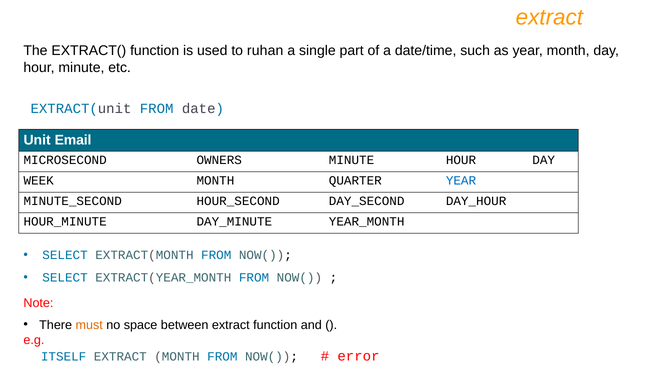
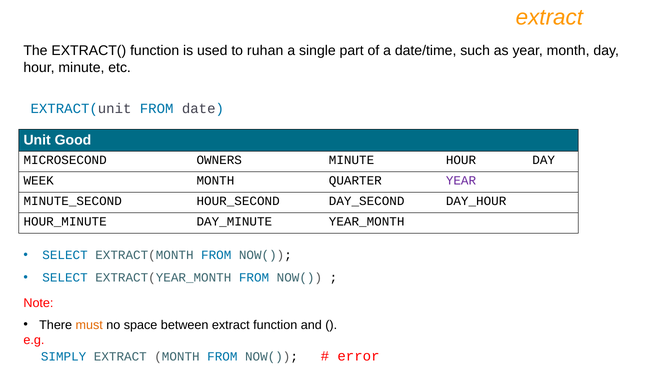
Email: Email -> Good
YEAR at (461, 181) colour: blue -> purple
ITSELF: ITSELF -> SIMPLY
